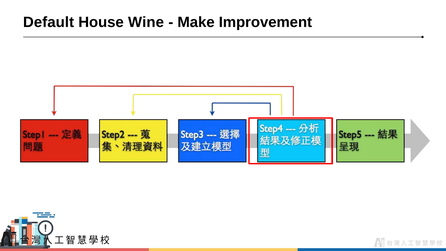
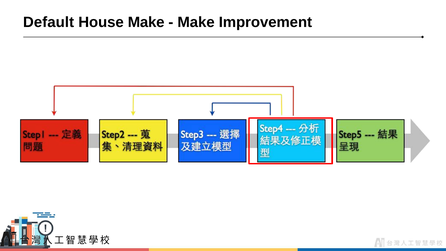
House Wine: Wine -> Make
